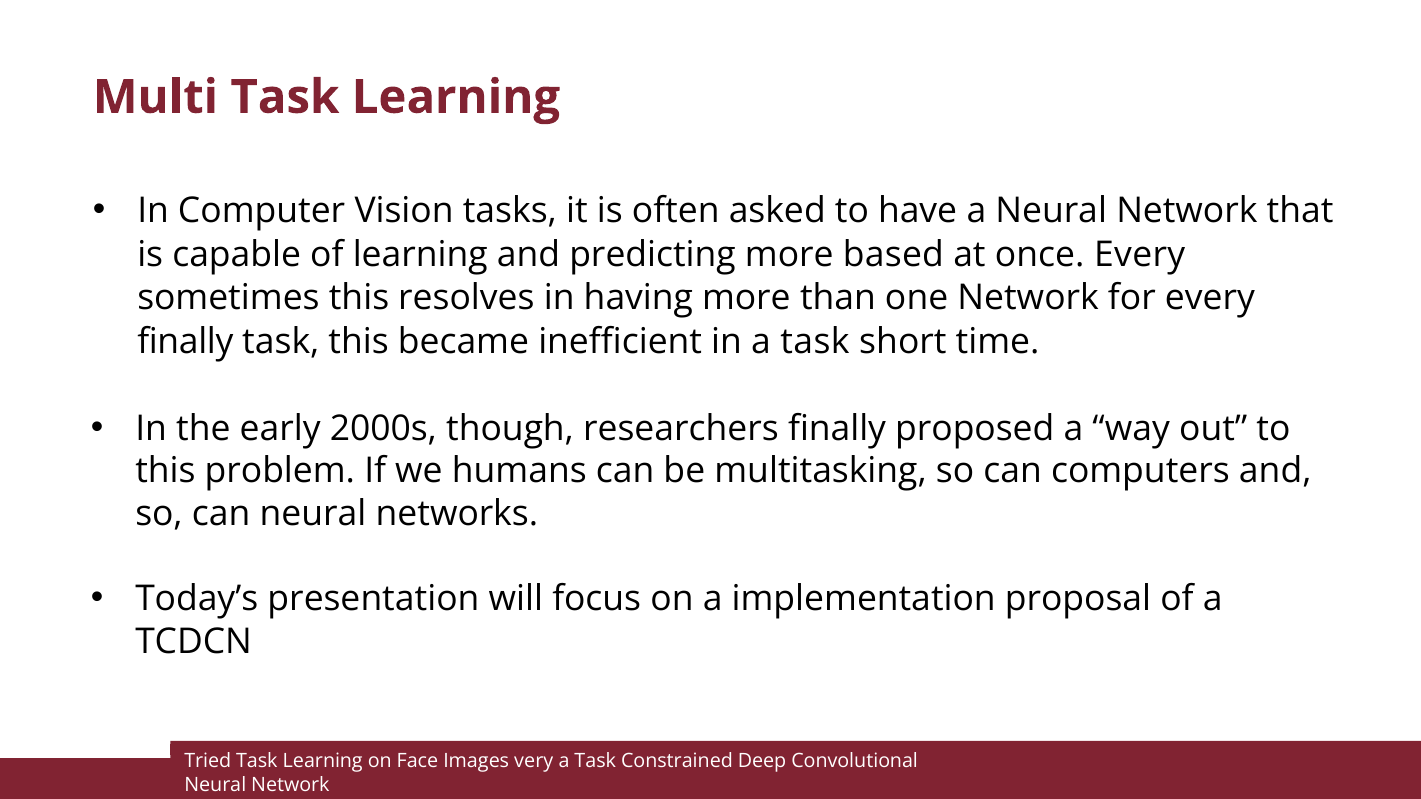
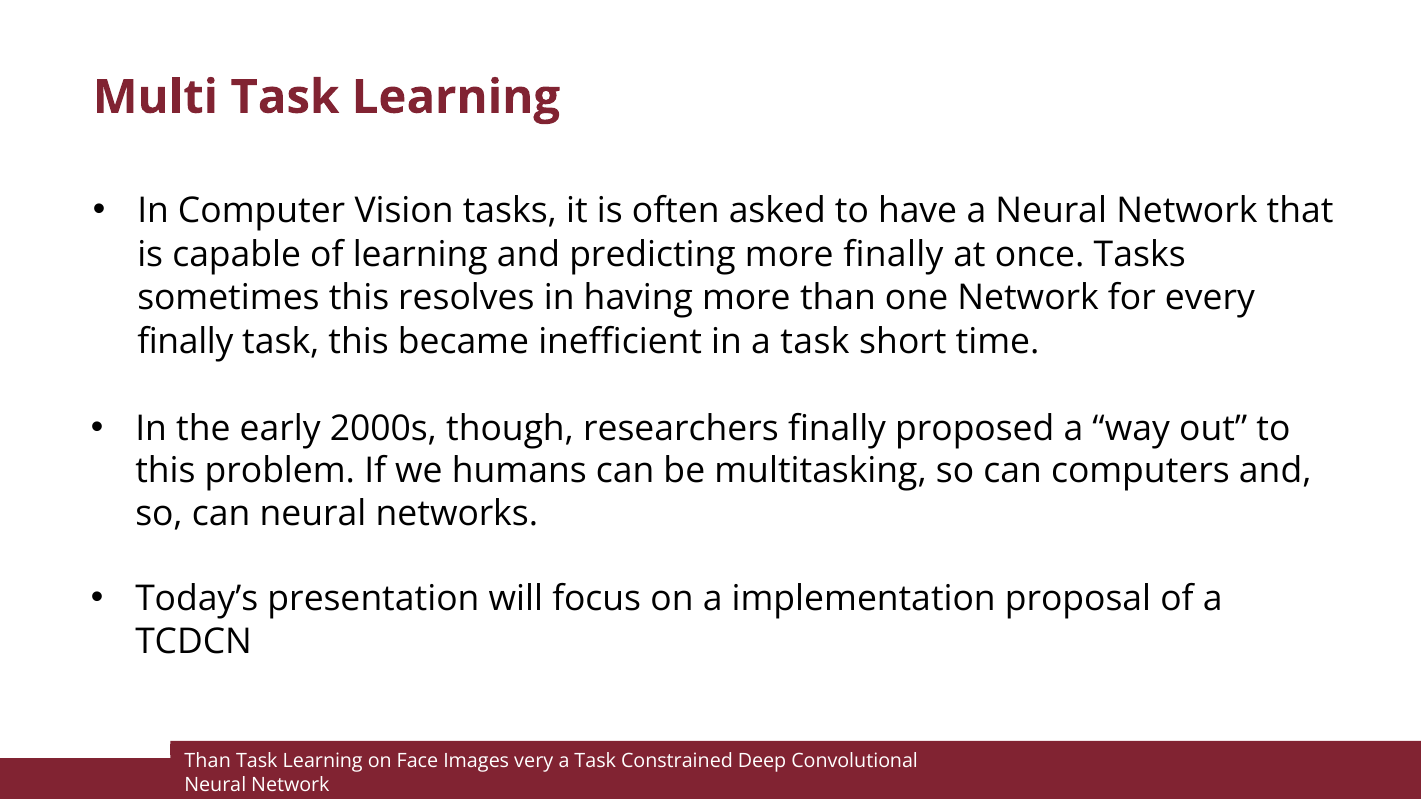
more based: based -> finally
once Every: Every -> Tasks
Tried at (208, 761): Tried -> Than
